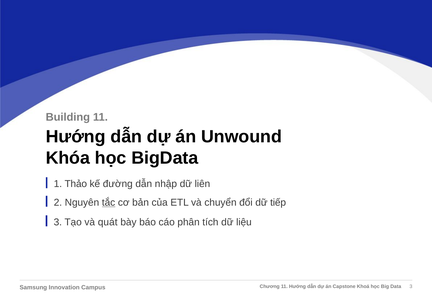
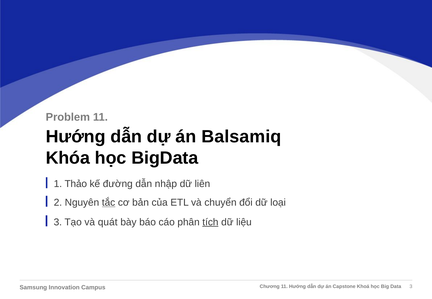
Building: Building -> Problem
Unwound: Unwound -> Balsamiq
tiếp: tiếp -> loại
tích underline: none -> present
